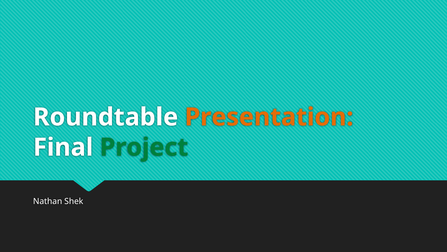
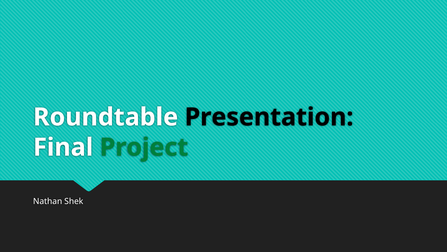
Presentation colour: orange -> black
